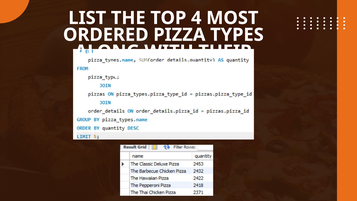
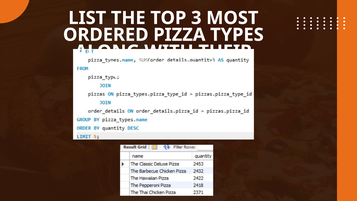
4: 4 -> 3
